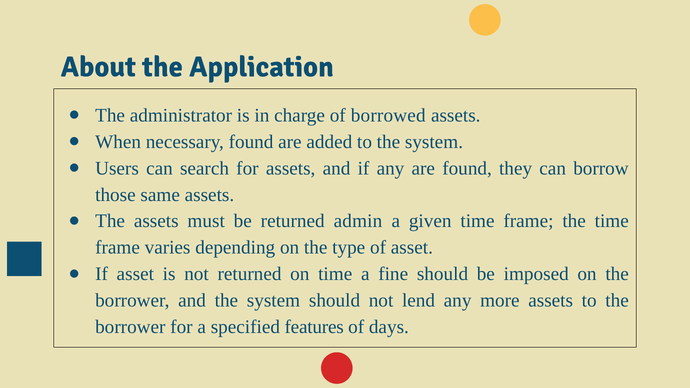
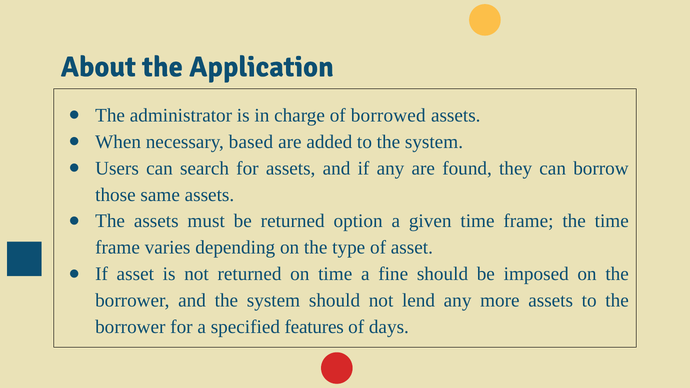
necessary found: found -> based
admin: admin -> option
